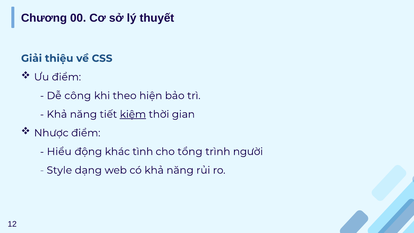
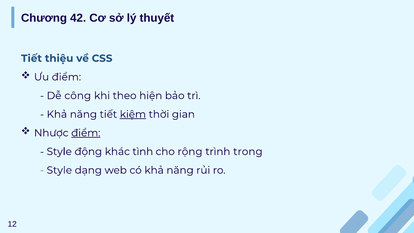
00: 00 -> 42
Giải at (31, 58): Giải -> Tiết
điểm at (86, 133) underline: none -> present
Hiểu at (59, 152): Hiểu -> Style
tổng: tổng -> rộng
người: người -> trong
